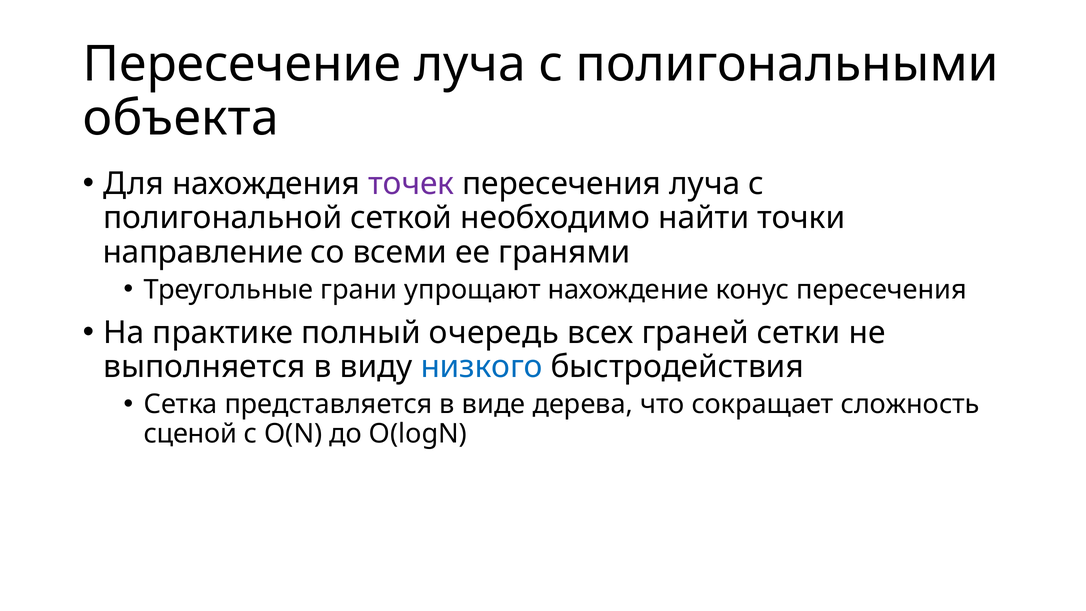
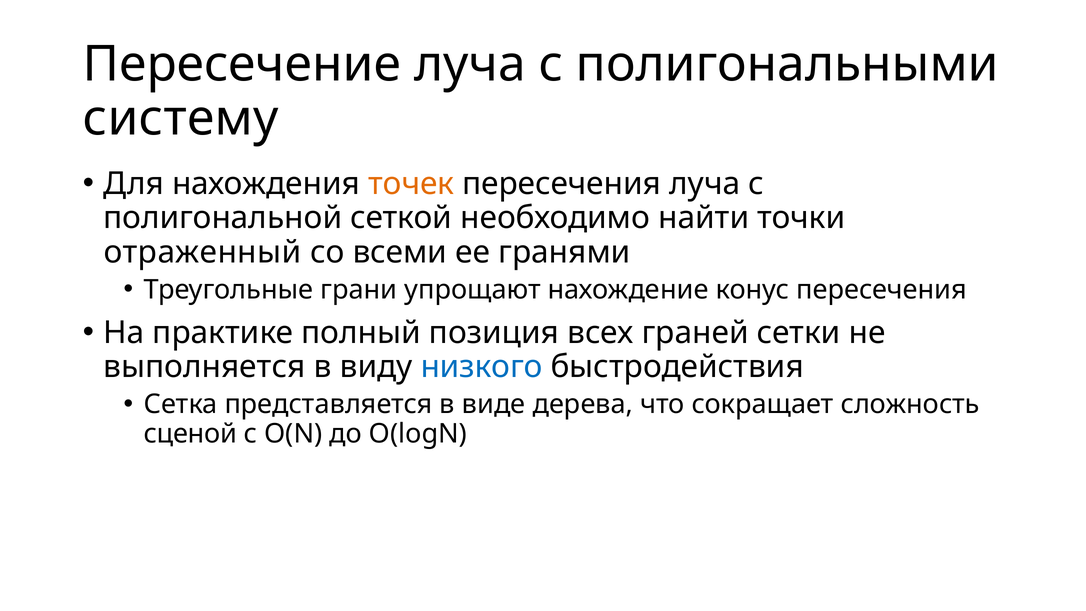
объекта: объекта -> систему
точек colour: purple -> orange
направление: направление -> отраженный
очередь: очередь -> позиция
